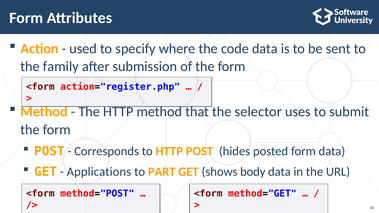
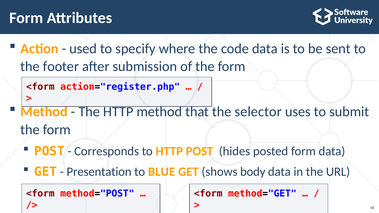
family: family -> footer
Applications: Applications -> Presentation
PART: PART -> BLUE
